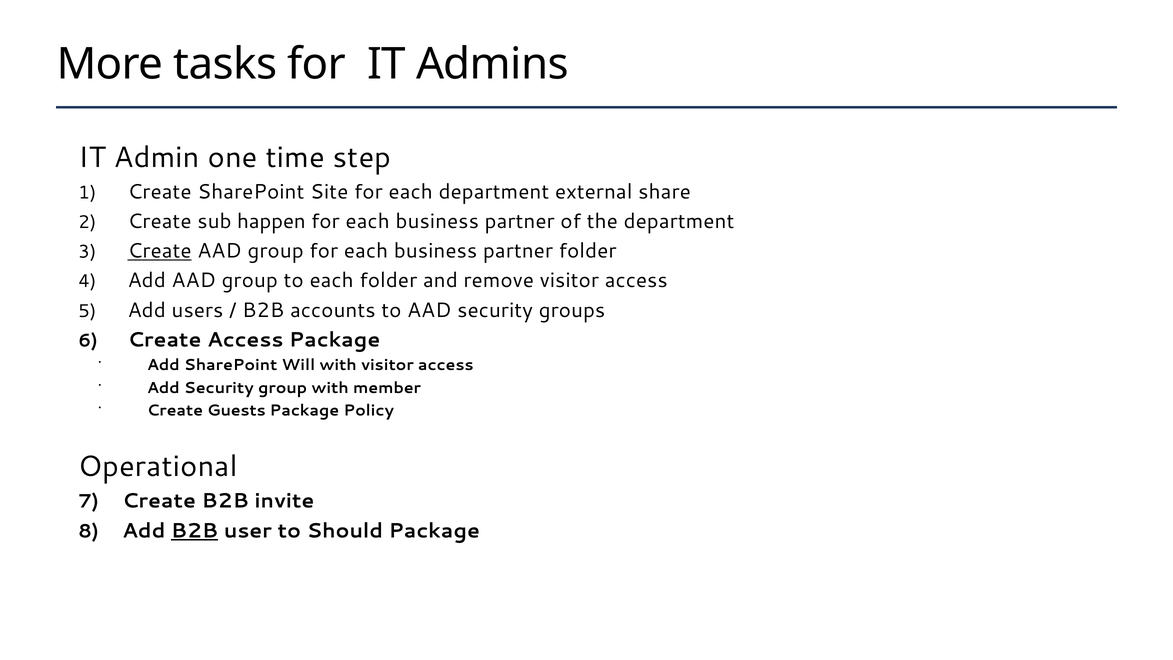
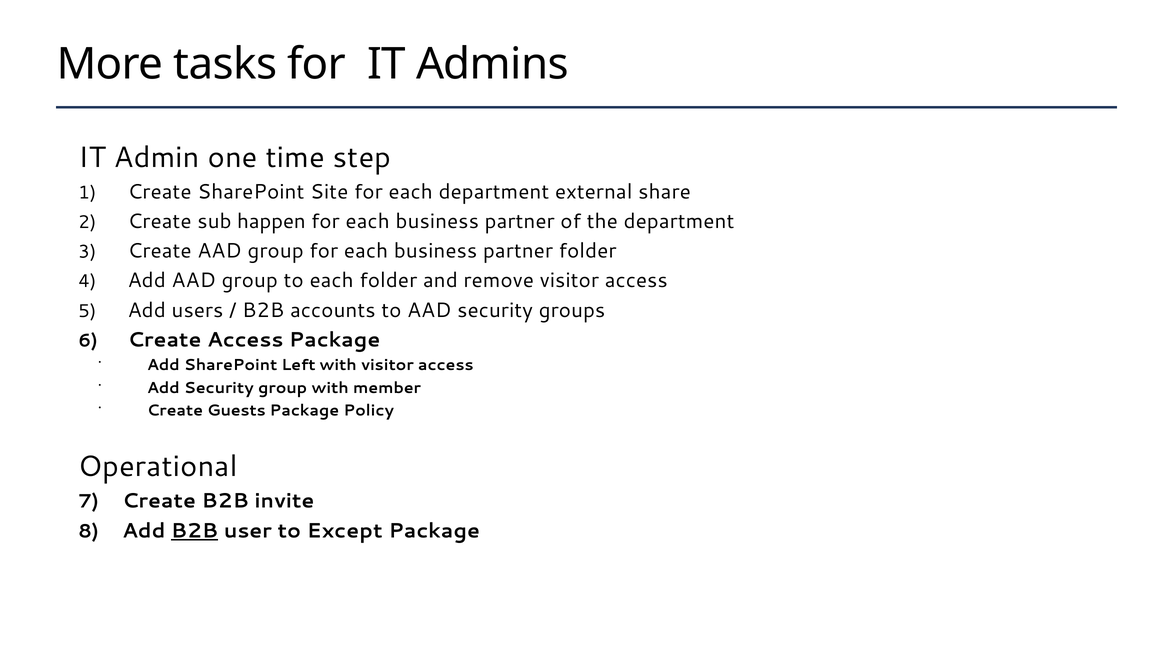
Create at (160, 251) underline: present -> none
Will: Will -> Left
Should: Should -> Except
